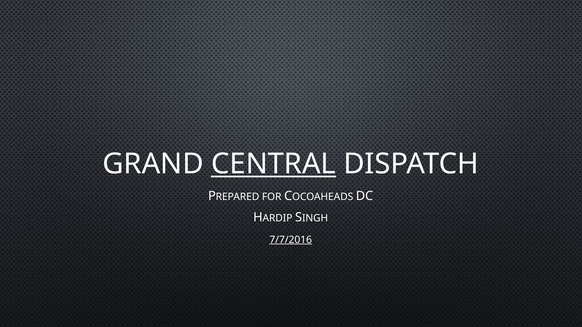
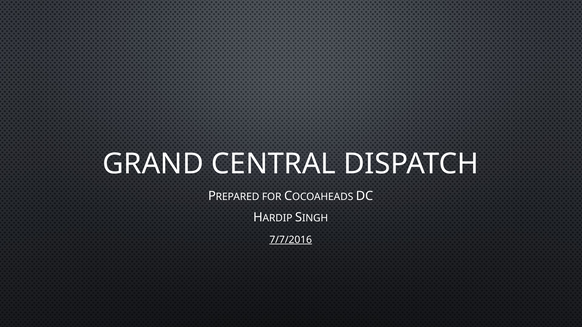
CENTRAL underline: present -> none
